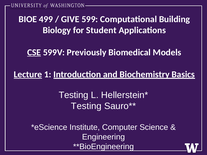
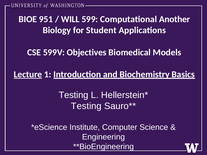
499: 499 -> 951
GIVE: GIVE -> WILL
Building: Building -> Another
CSE underline: present -> none
Previously: Previously -> Objectives
